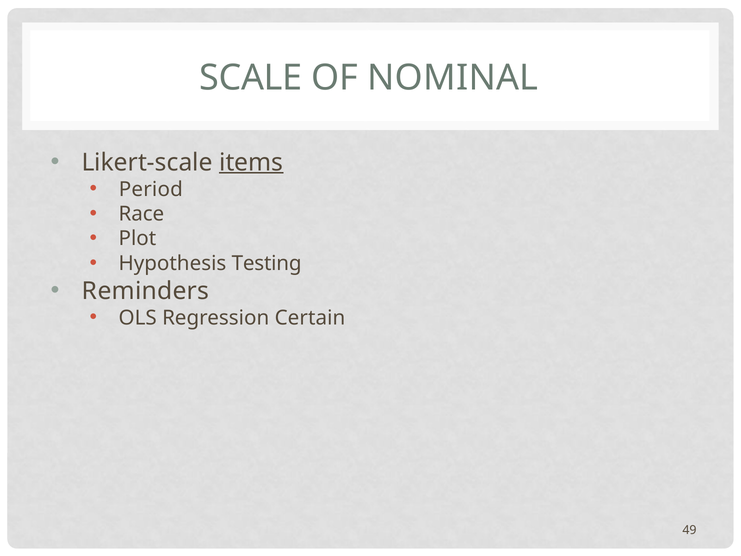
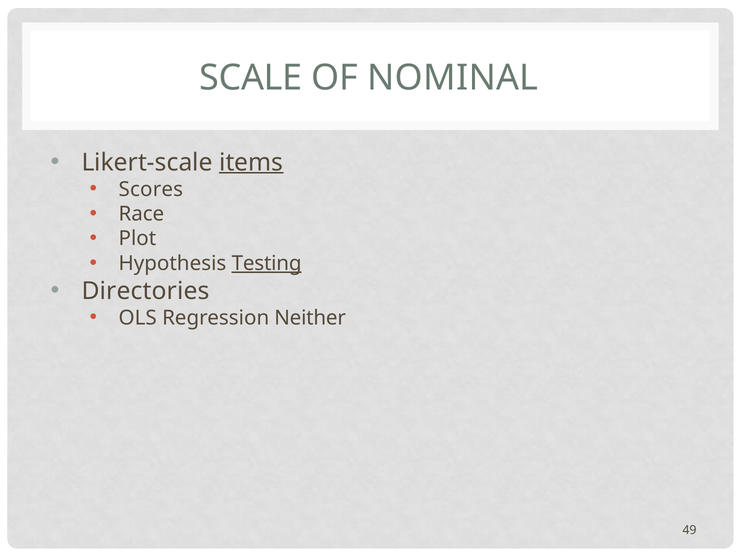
Period: Period -> Scores
Testing underline: none -> present
Reminders: Reminders -> Directories
Certain: Certain -> Neither
